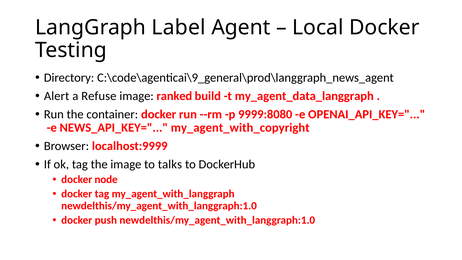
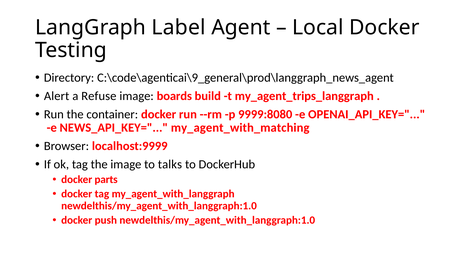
ranked: ranked -> boards
my_agent_data_langgraph: my_agent_data_langgraph -> my_agent_trips_langgraph
my_agent_with_copyright: my_agent_with_copyright -> my_agent_with_matching
node: node -> parts
